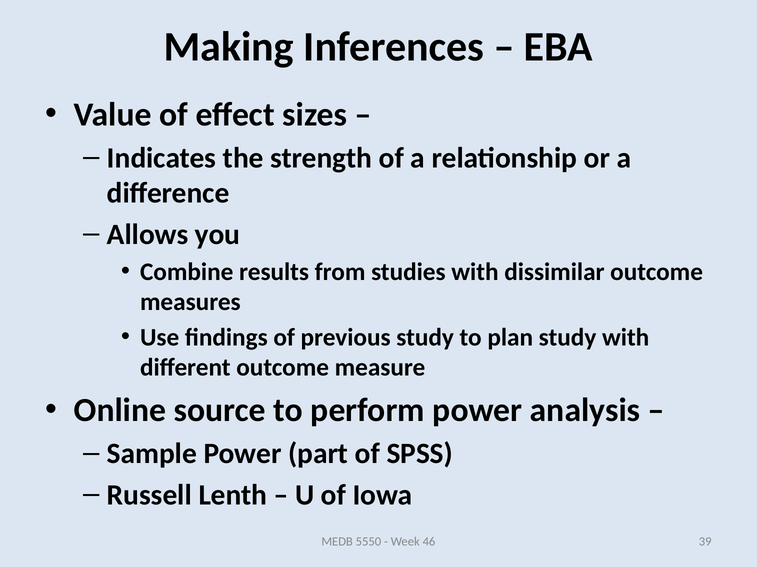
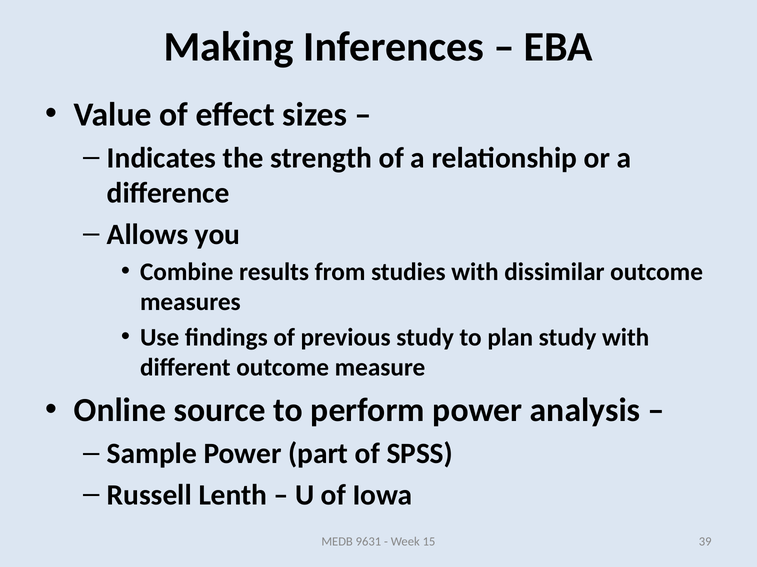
5550: 5550 -> 9631
46: 46 -> 15
